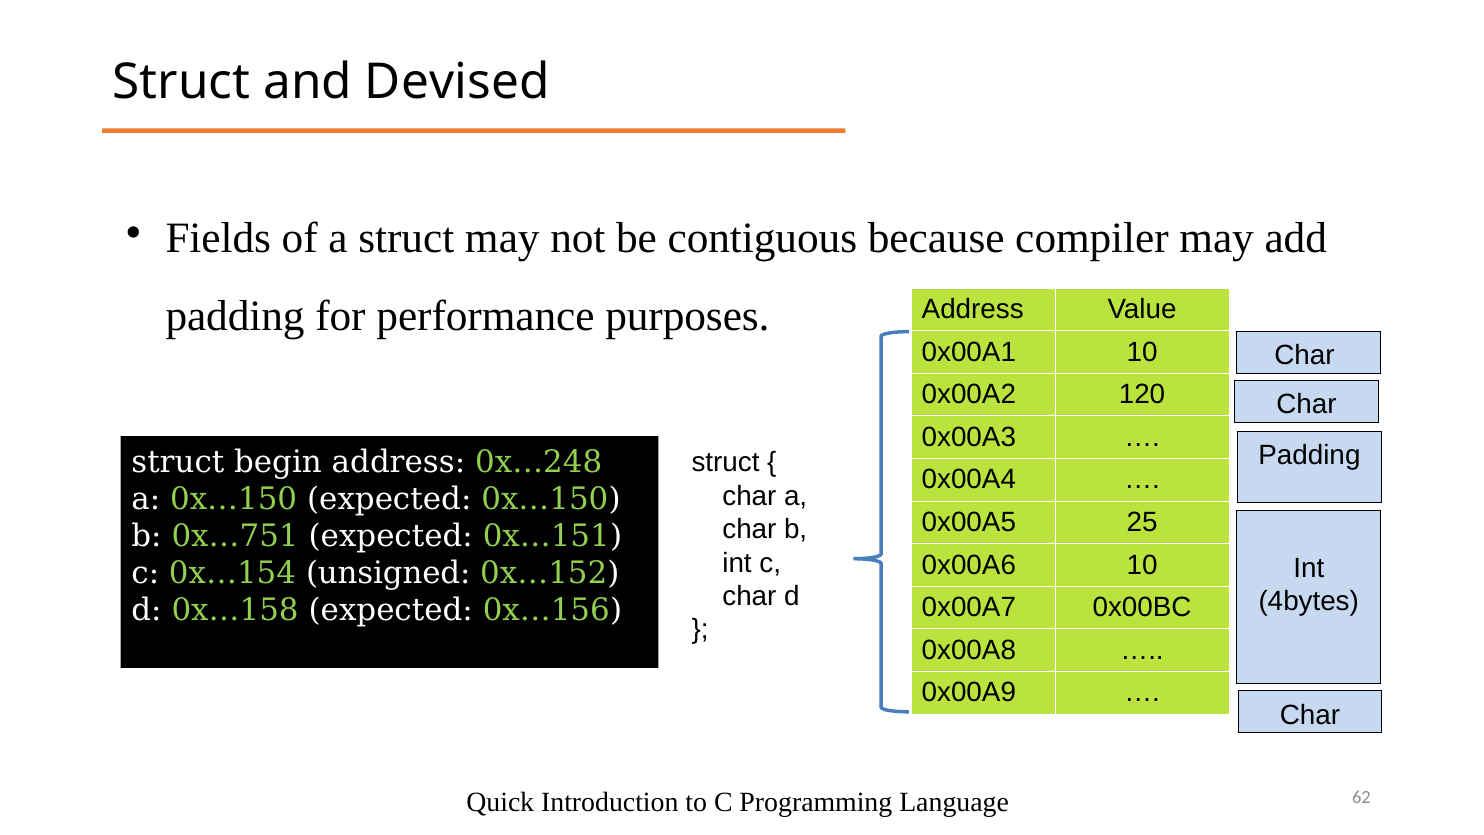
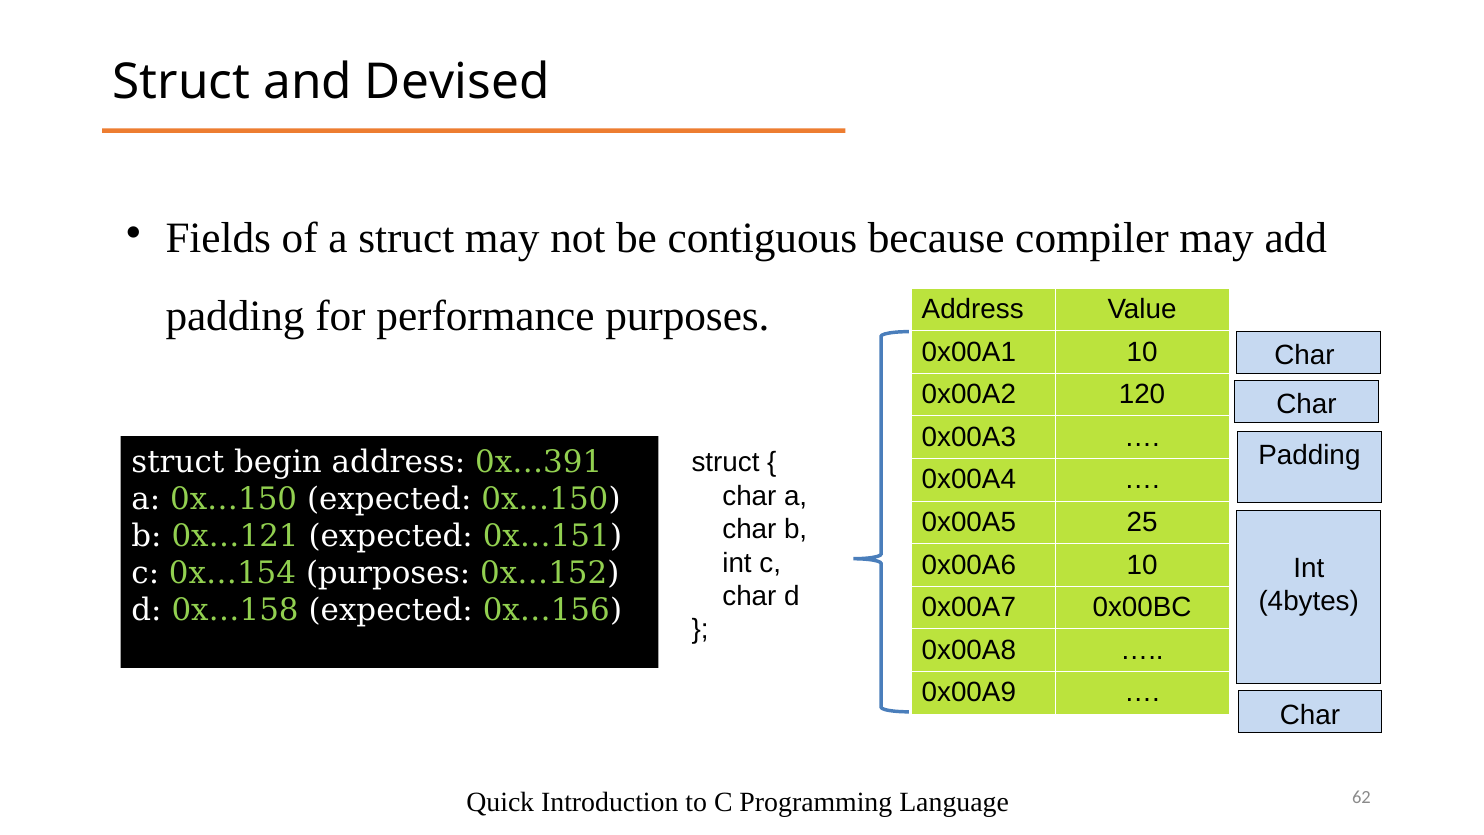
0x…248: 0x…248 -> 0x…391
0x…751: 0x…751 -> 0x…121
0x…154 unsigned: unsigned -> purposes
